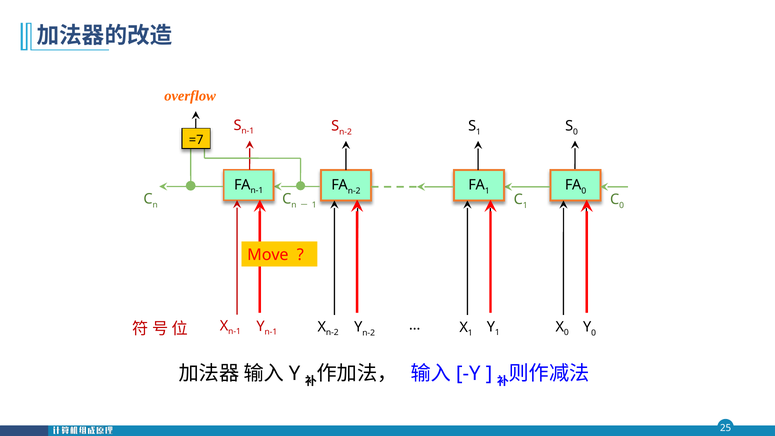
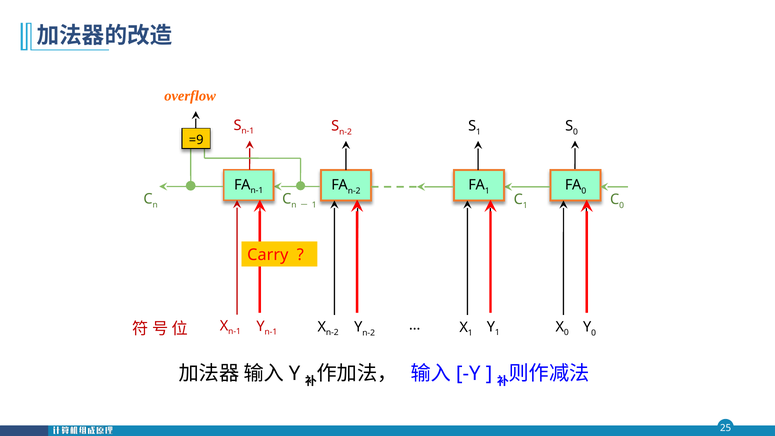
=7: =7 -> =9
Move: Move -> Carry
